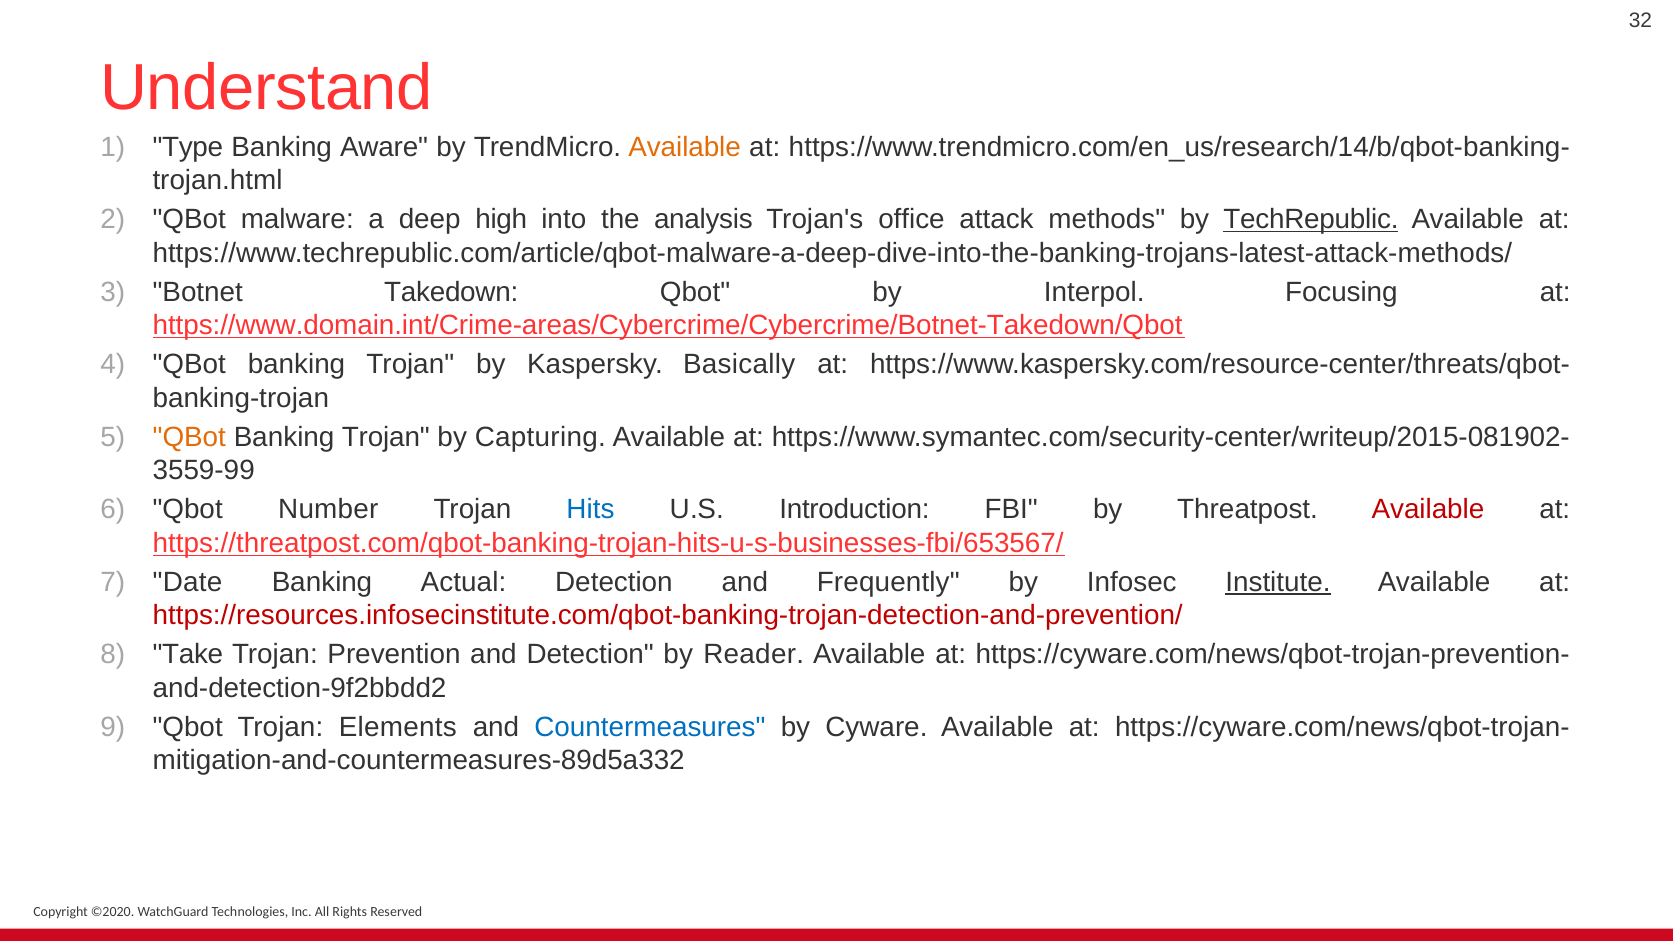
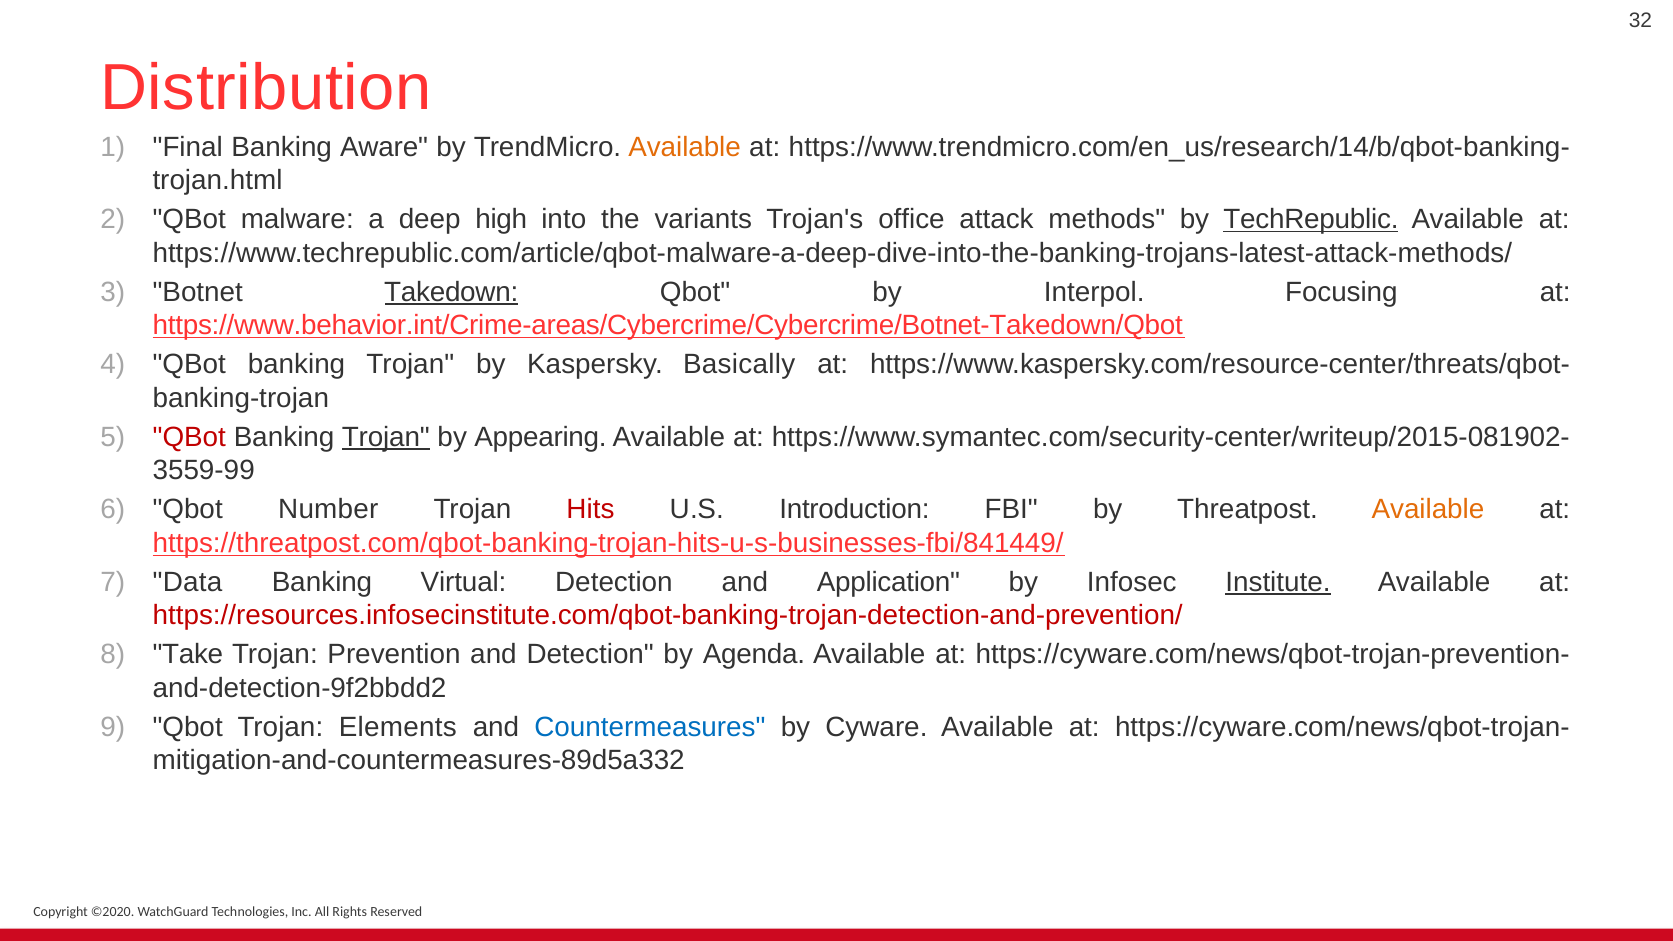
Understand: Understand -> Distribution
Type: Type -> Final
analysis: analysis -> variants
Takedown underline: none -> present
https://www.domain.int/Crime-areas/Cybercrime/Cybercrime/Botnet-Takedown/Qbot: https://www.domain.int/Crime-areas/Cybercrime/Cybercrime/Botnet-Takedown/Qbot -> https://www.behavior.int/Crime-areas/Cybercrime/Cybercrime/Botnet-Takedown/Qbot
QBot at (189, 437) colour: orange -> red
Trojan at (386, 437) underline: none -> present
Capturing: Capturing -> Appearing
Hits colour: blue -> red
Available at (1428, 510) colour: red -> orange
https://threatpost.com/qbot-banking-trojan-hits-u-s-businesses-fbi/653567/: https://threatpost.com/qbot-banking-trojan-hits-u-s-businesses-fbi/653567/ -> https://threatpost.com/qbot-banking-trojan-hits-u-s-businesses-fbi/841449/
Date: Date -> Data
Actual: Actual -> Virtual
Frequently: Frequently -> Application
Reader: Reader -> Agenda
